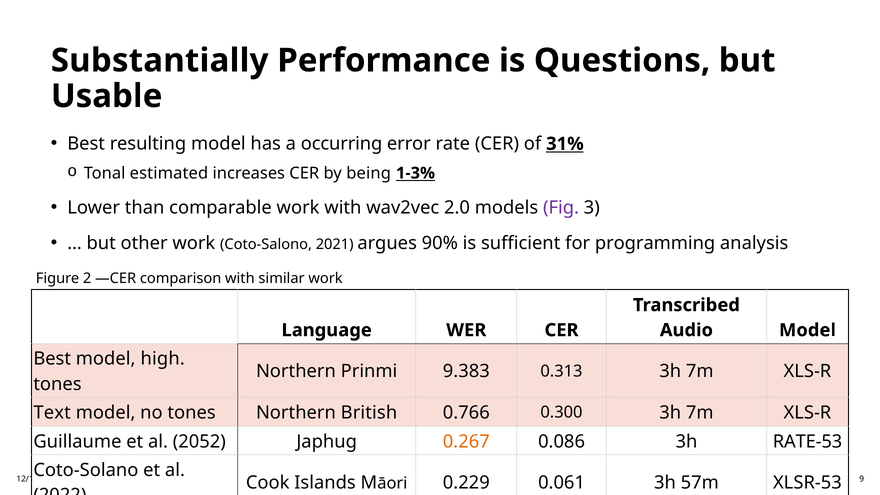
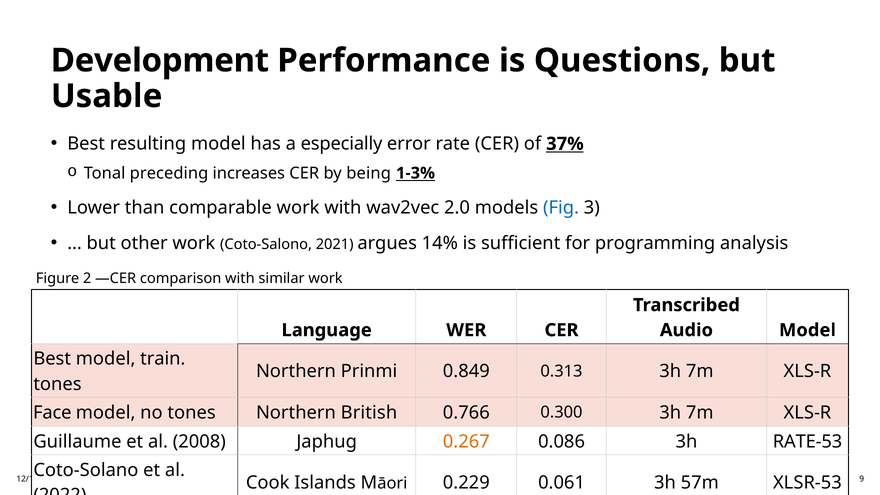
Substantially: Substantially -> Development
occurring: occurring -> especially
31%: 31% -> 37%
estimated: estimated -> preceding
Fig colour: purple -> blue
90%: 90% -> 14%
high: high -> train
9.383: 9.383 -> 0.849
Text: Text -> Face
2052: 2052 -> 2008
